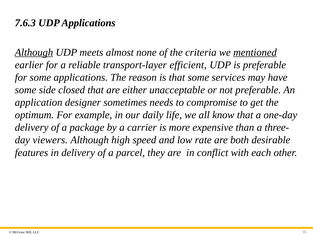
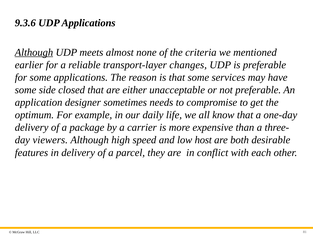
7.6.3: 7.6.3 -> 9.3.6
mentioned underline: present -> none
efficient: efficient -> changes
rate: rate -> host
